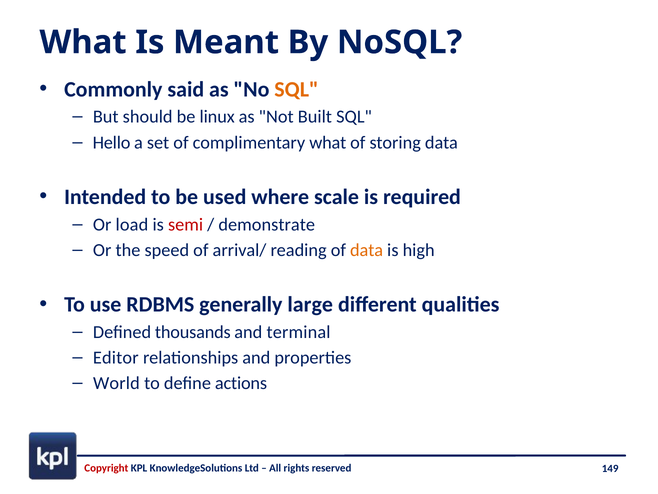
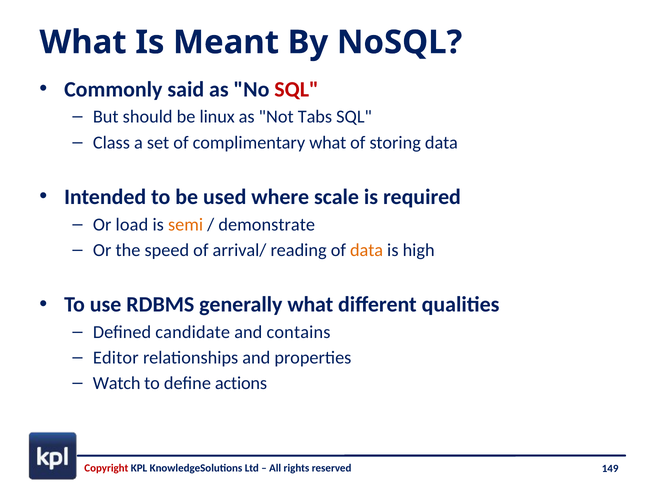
SQL at (297, 89) colour: orange -> red
Built: Built -> Tabs
Hello: Hello -> Class
semi colour: red -> orange
generally large: large -> what
thousands: thousands -> candidate
terminal: terminal -> contains
World: World -> Watch
